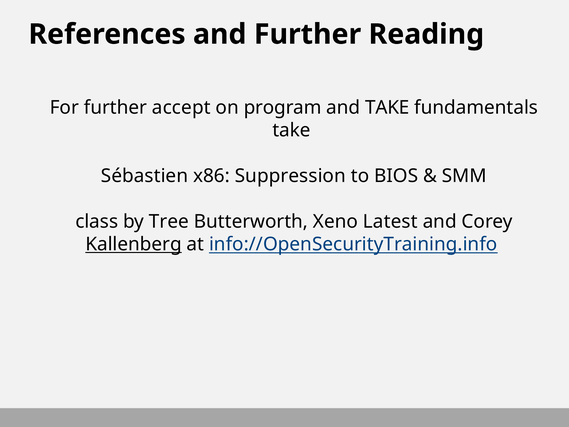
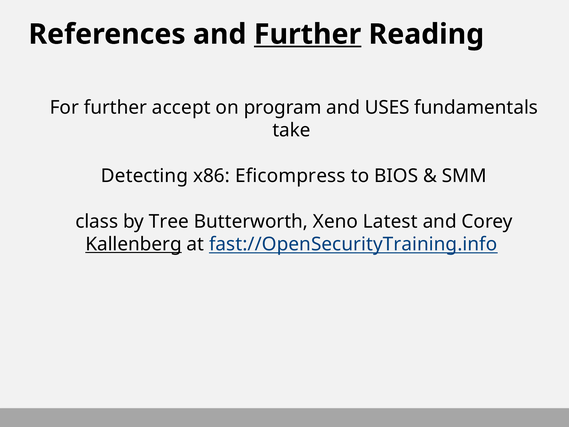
Further at (308, 34) underline: none -> present
and TAKE: TAKE -> USES
Sébastien: Sébastien -> Detecting
Suppression: Suppression -> Eficompress
info://OpenSecurityTraining.info: info://OpenSecurityTraining.info -> fast://OpenSecurityTraining.info
